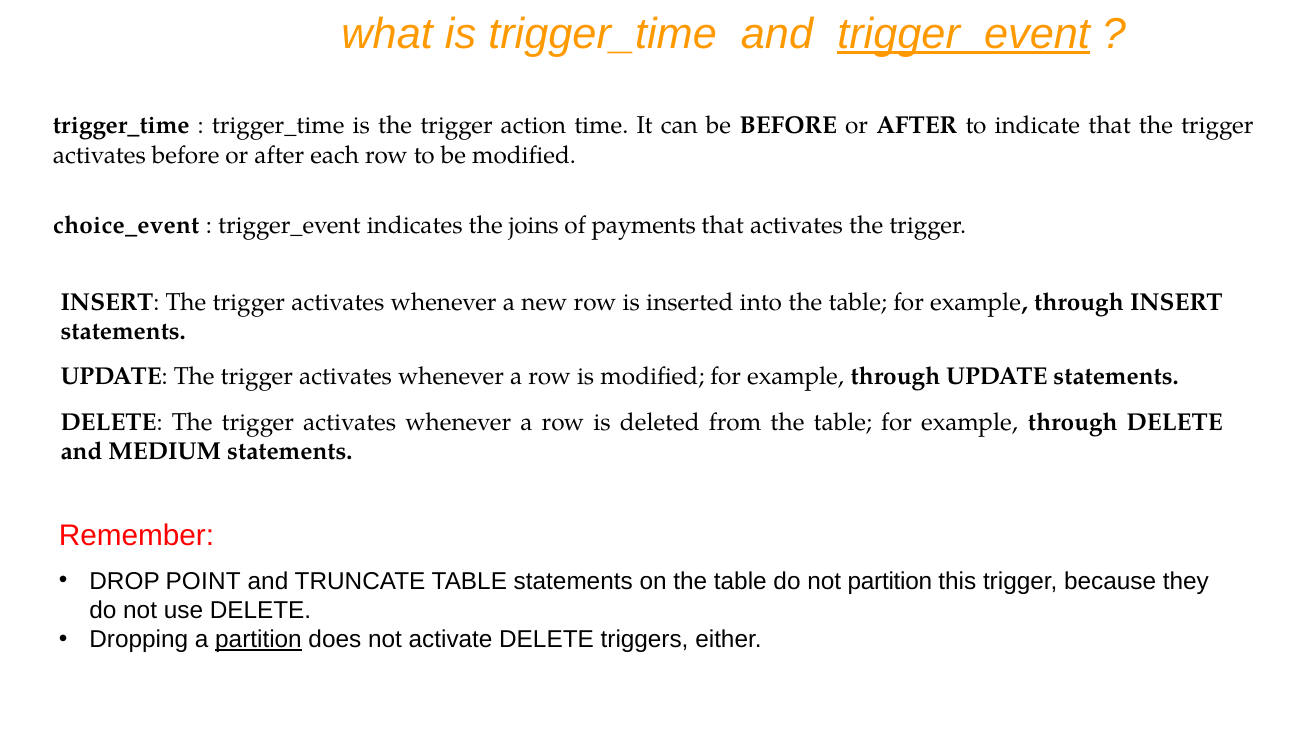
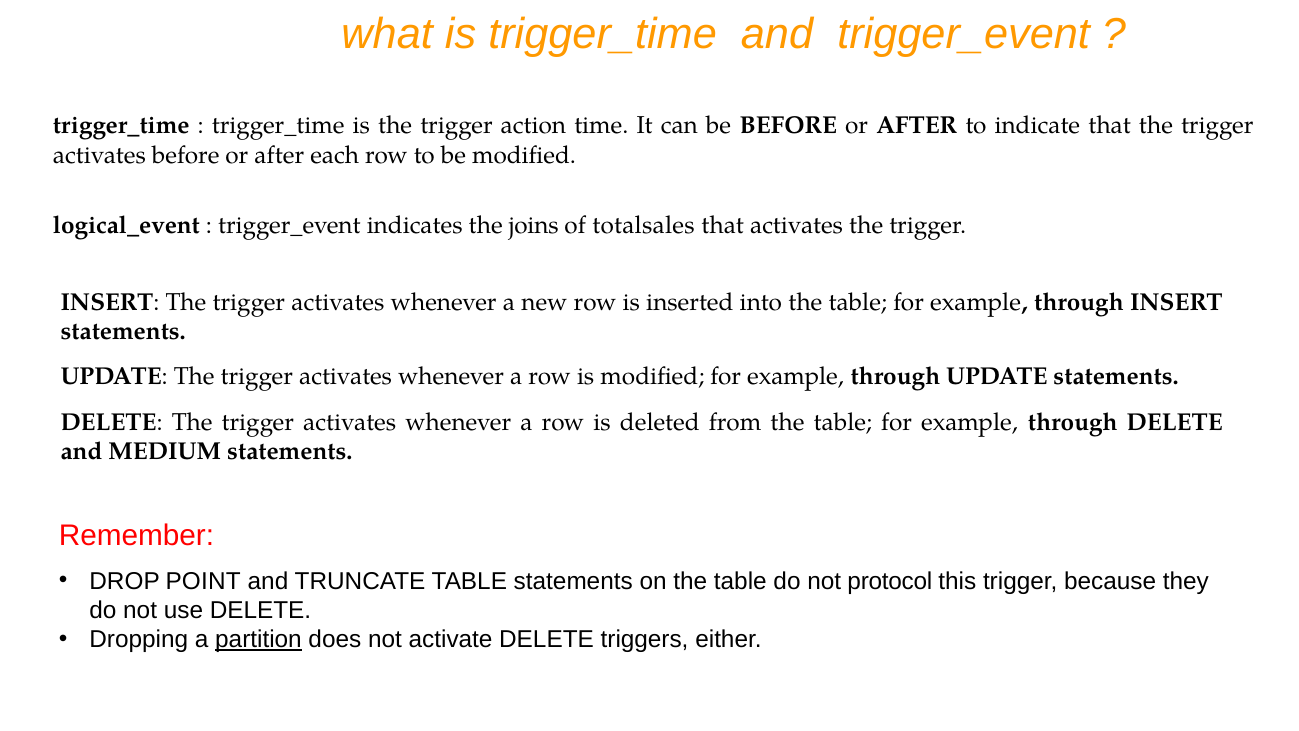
trigger_event at (964, 34) underline: present -> none
choice_event: choice_event -> logical_event
payments: payments -> totalsales
not partition: partition -> protocol
